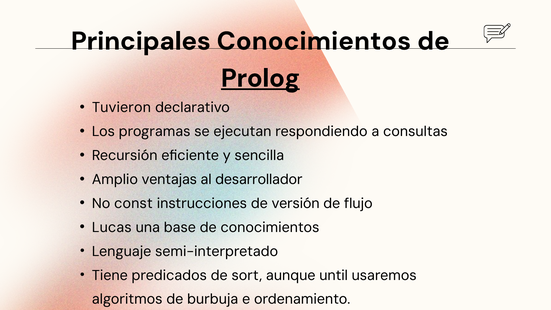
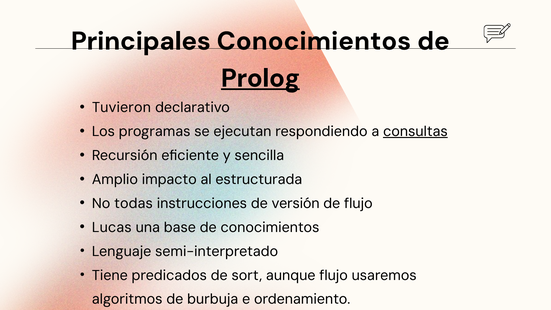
consultas underline: none -> present
ventajas: ventajas -> impacto
desarrollador: desarrollador -> estructurada
const: const -> todas
aunque until: until -> flujo
